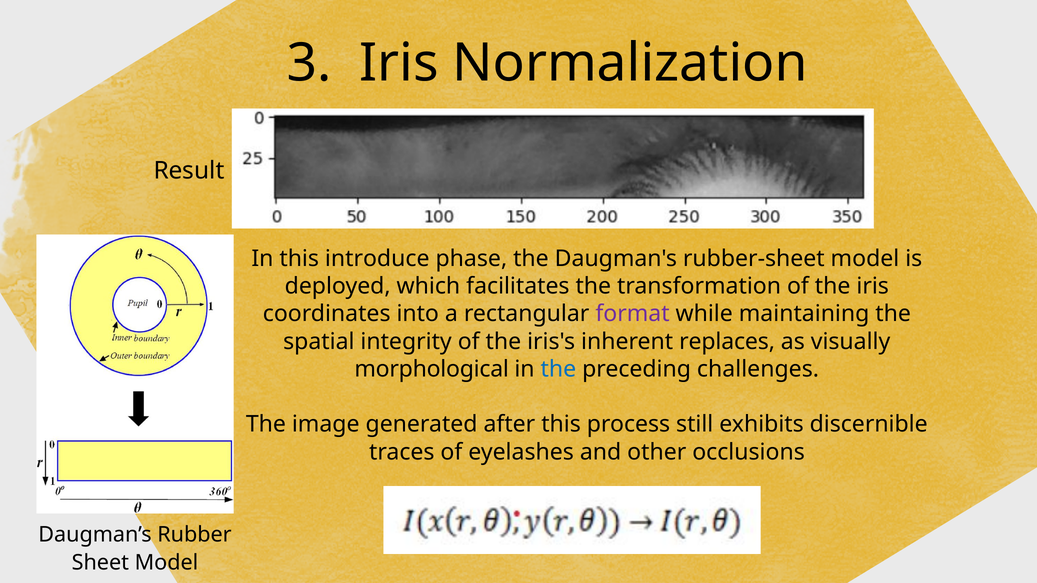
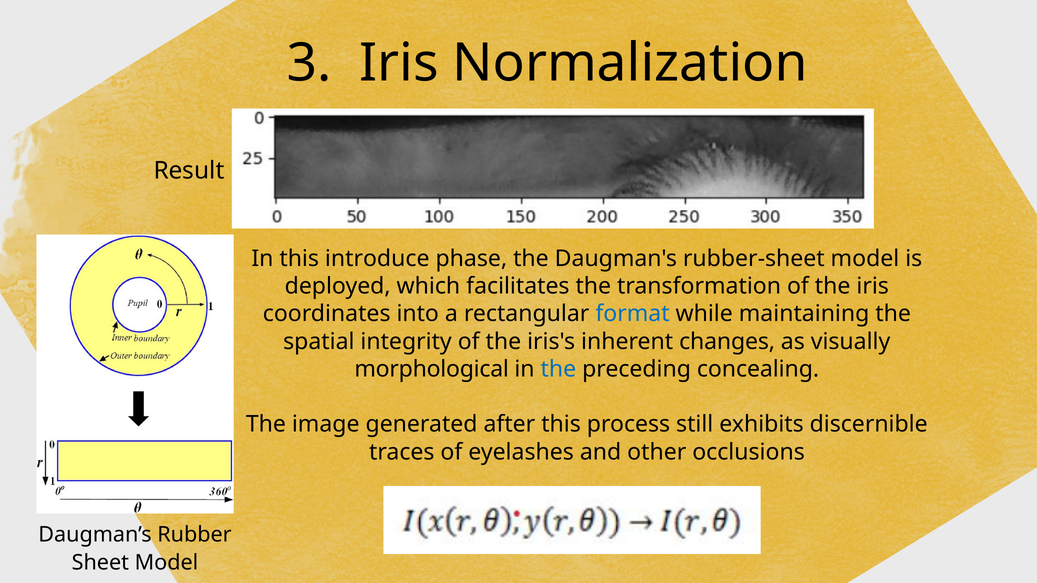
format colour: purple -> blue
replaces: replaces -> changes
challenges: challenges -> concealing
